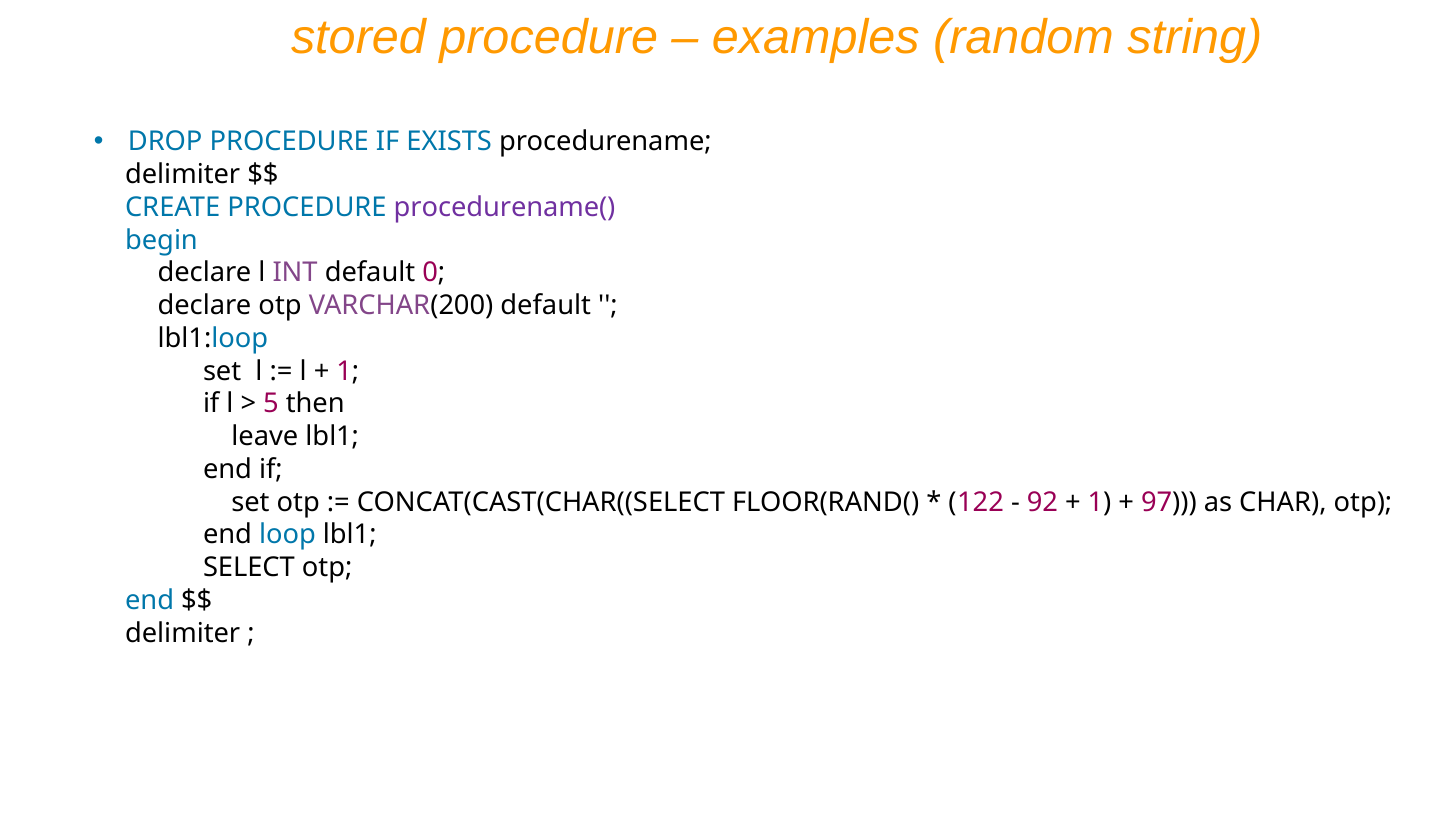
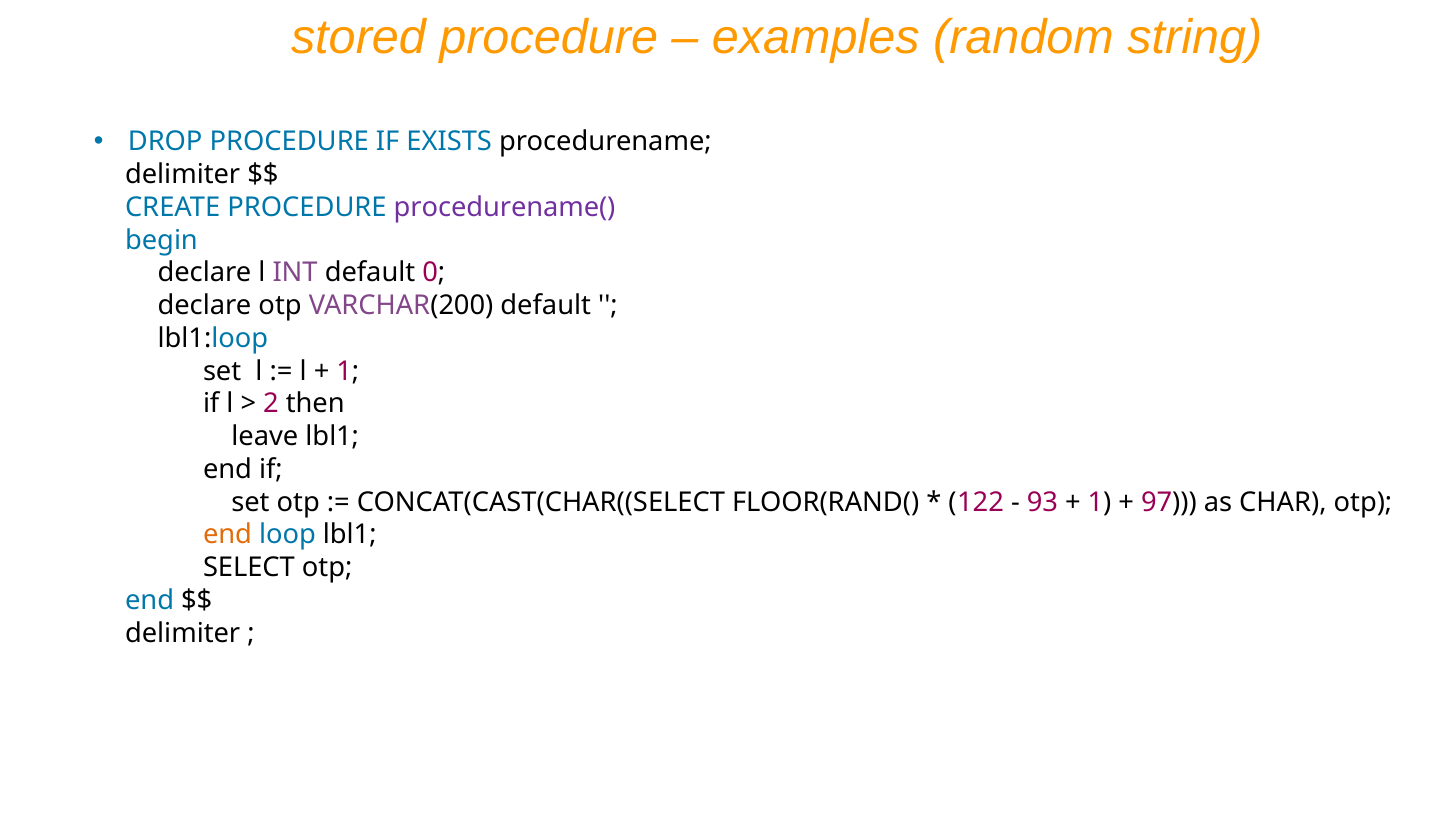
5: 5 -> 2
92: 92 -> 93
end at (228, 535) colour: black -> orange
